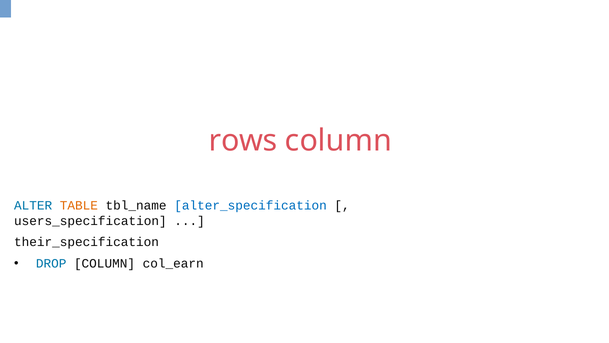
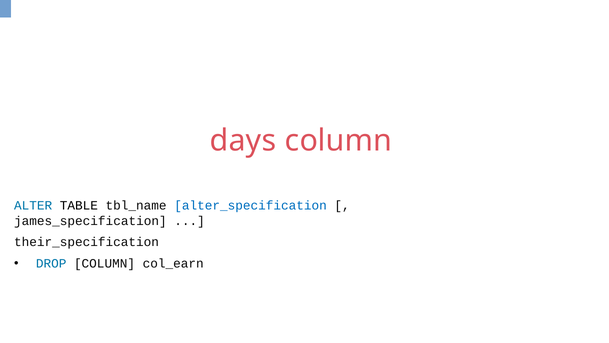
rows: rows -> days
TABLE colour: orange -> black
users_specification: users_specification -> james_specification
